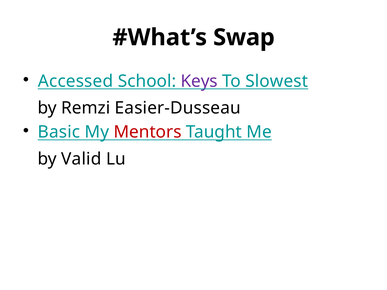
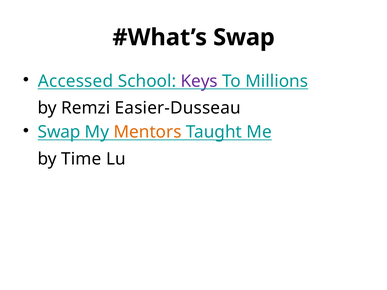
Slowest: Slowest -> Millions
Basic at (59, 132): Basic -> Swap
Mentors colour: red -> orange
Valid: Valid -> Time
